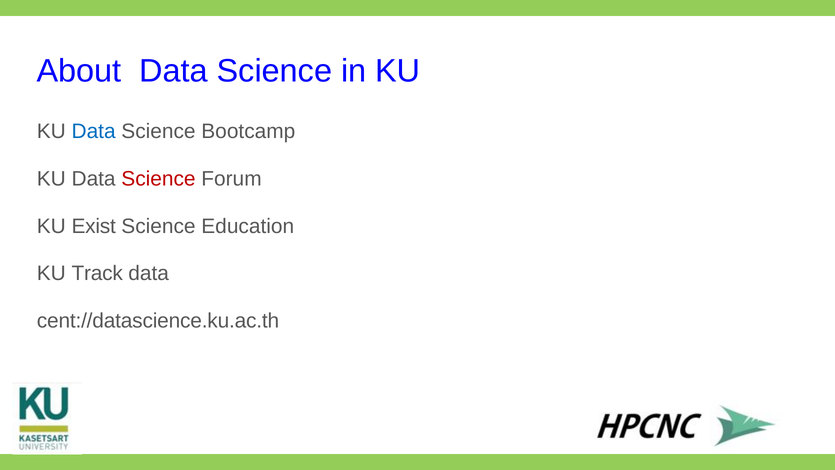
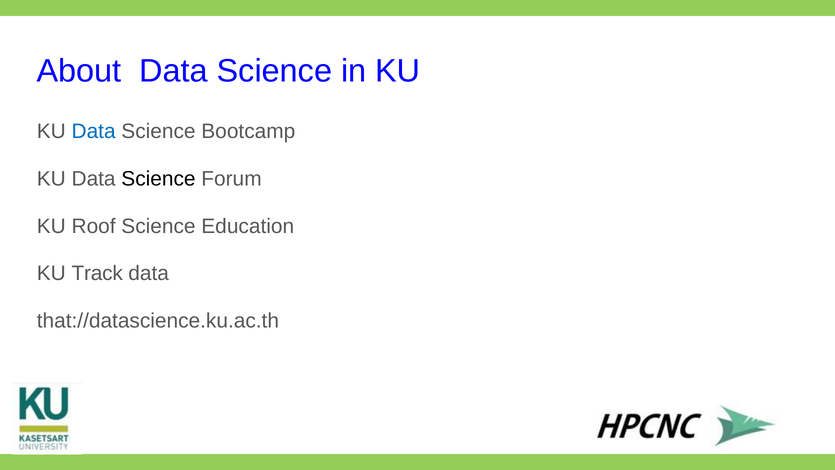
Science at (158, 179) colour: red -> black
Exist: Exist -> Roof
cent://datascience.ku.ac.th: cent://datascience.ku.ac.th -> that://datascience.ku.ac.th
